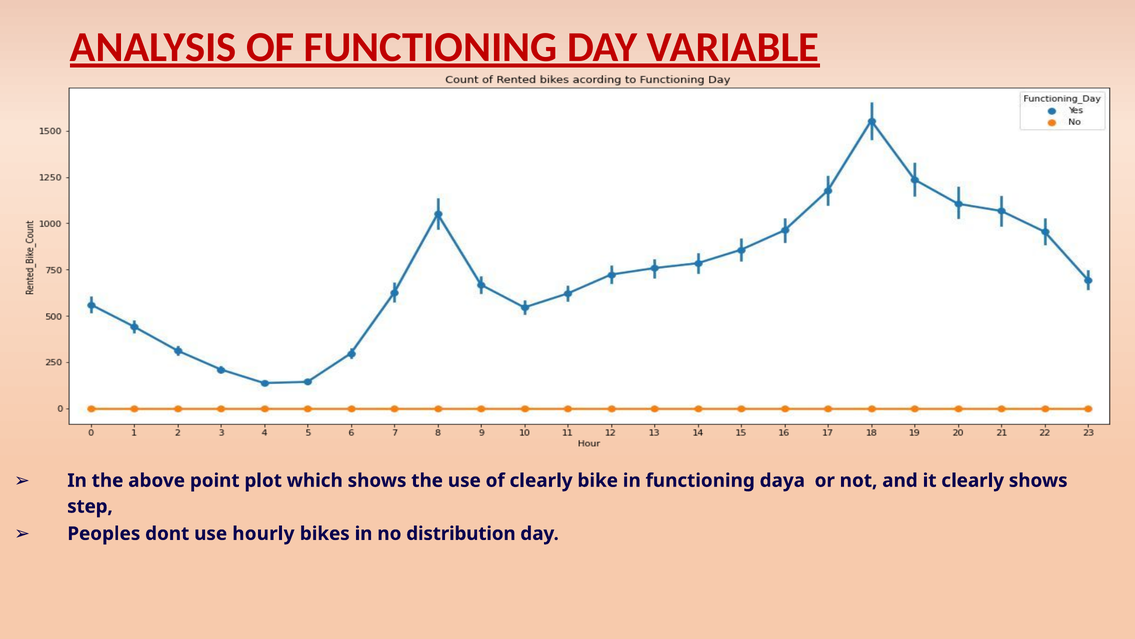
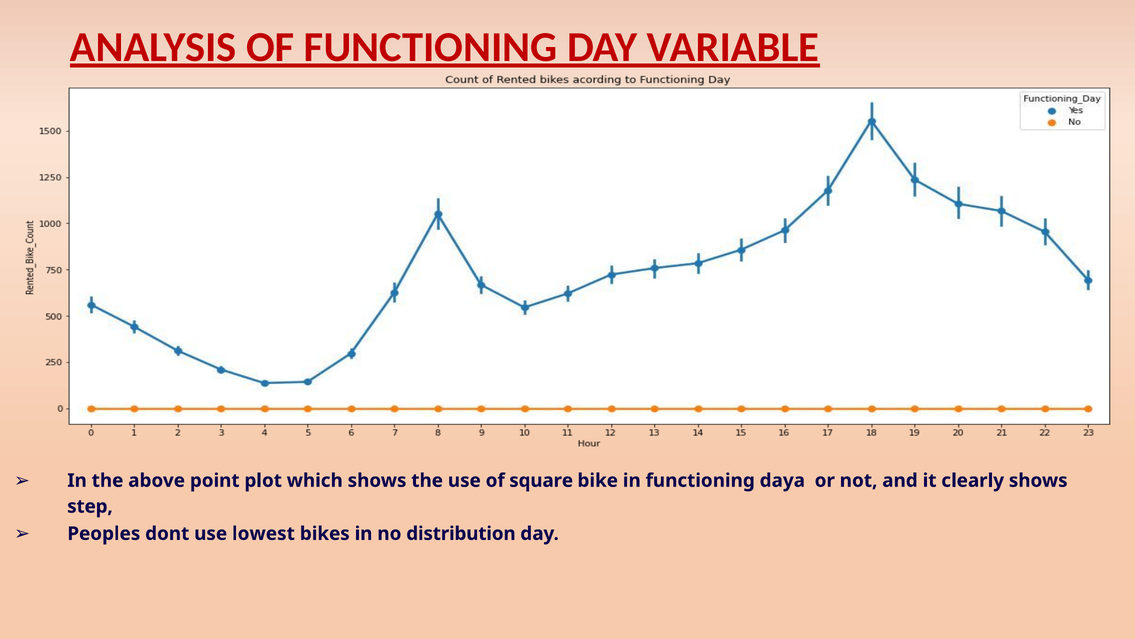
of clearly: clearly -> square
hourly: hourly -> lowest
